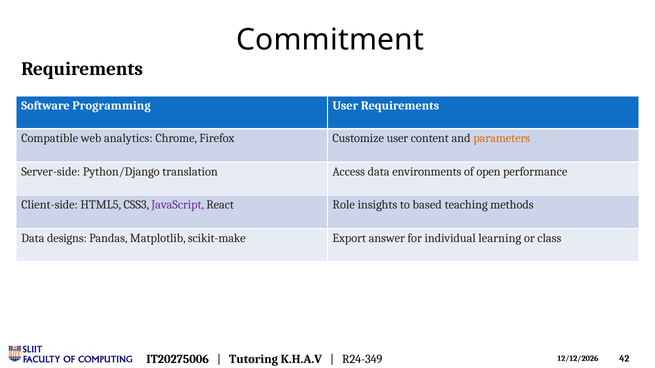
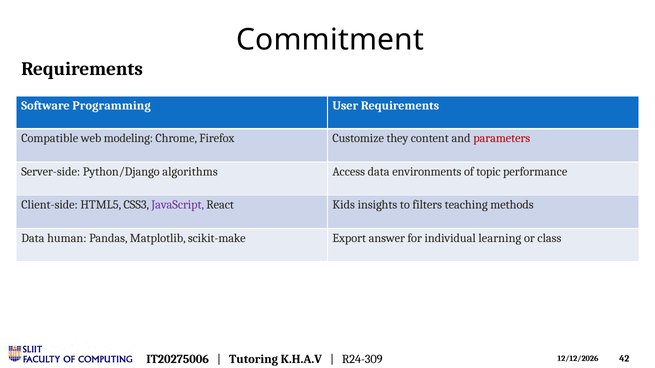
analytics: analytics -> modeling
Customize user: user -> they
parameters colour: orange -> red
translation: translation -> algorithms
open: open -> topic
Role: Role -> Kids
based: based -> filters
designs: designs -> human
R24-349: R24-349 -> R24-309
